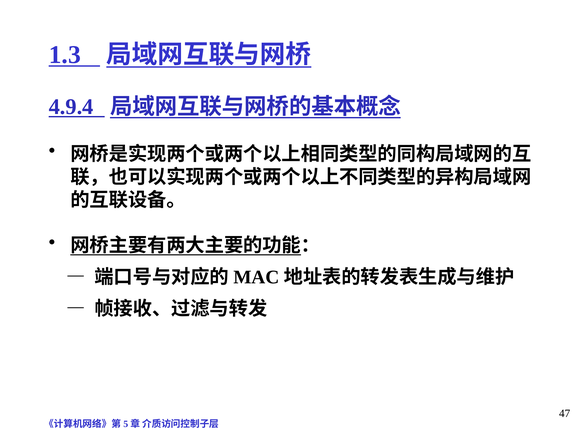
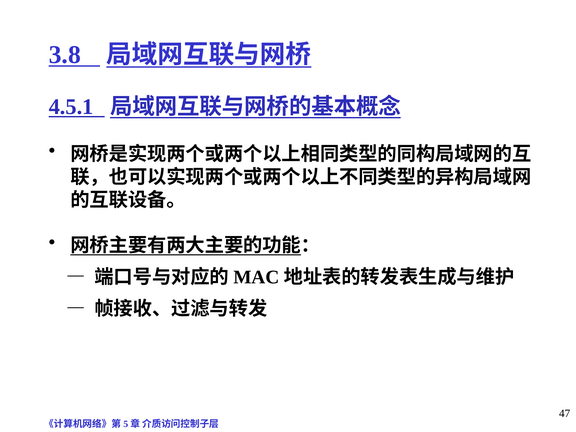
1.3: 1.3 -> 3.8
4.9.4: 4.9.4 -> 4.5.1
